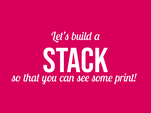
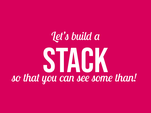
print: print -> than
